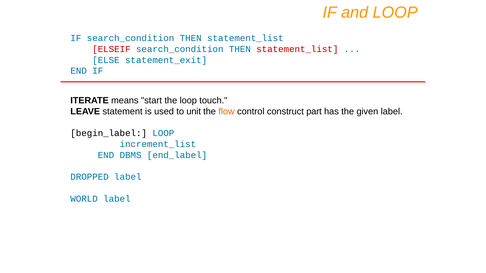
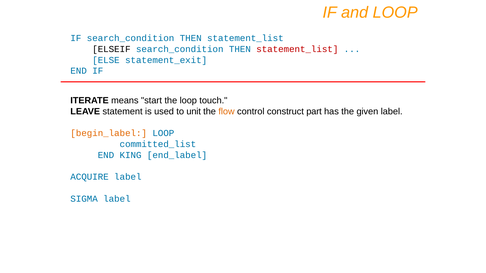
ELSEIF colour: red -> black
begin_label colour: black -> orange
increment_list: increment_list -> committed_list
DBMS: DBMS -> KING
DROPPED: DROPPED -> ACQUIRE
WORLD: WORLD -> SIGMA
